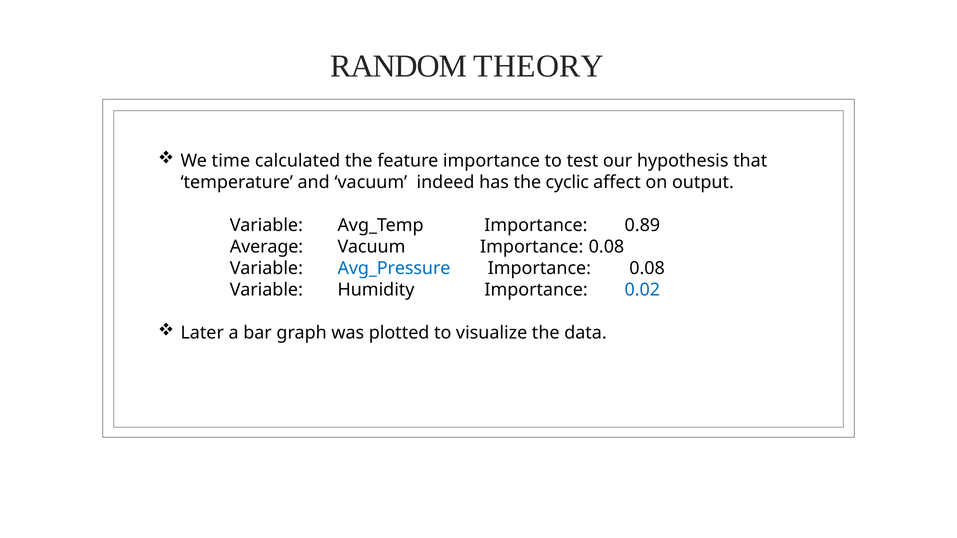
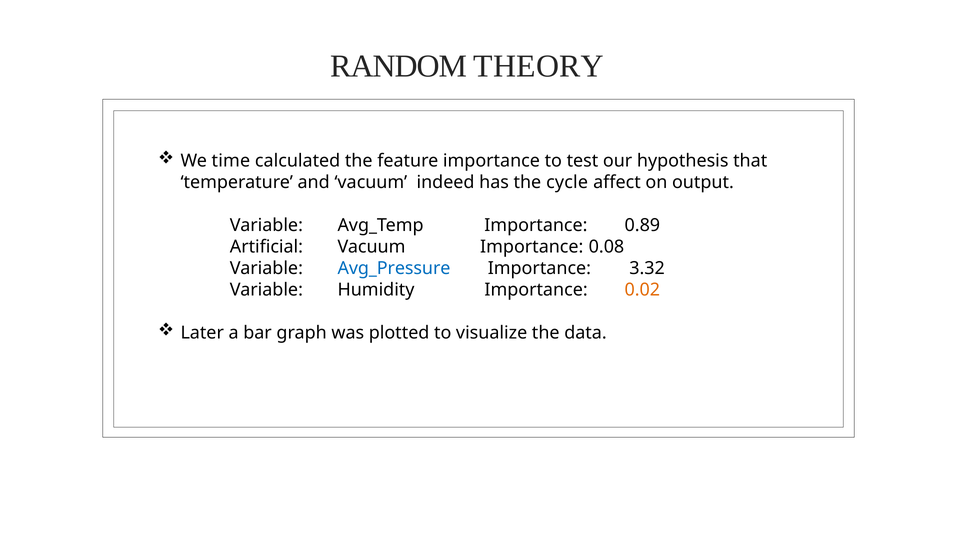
cyclic: cyclic -> cycle
Average: Average -> Artificial
0.08 at (647, 269): 0.08 -> 3.32
0.02 colour: blue -> orange
